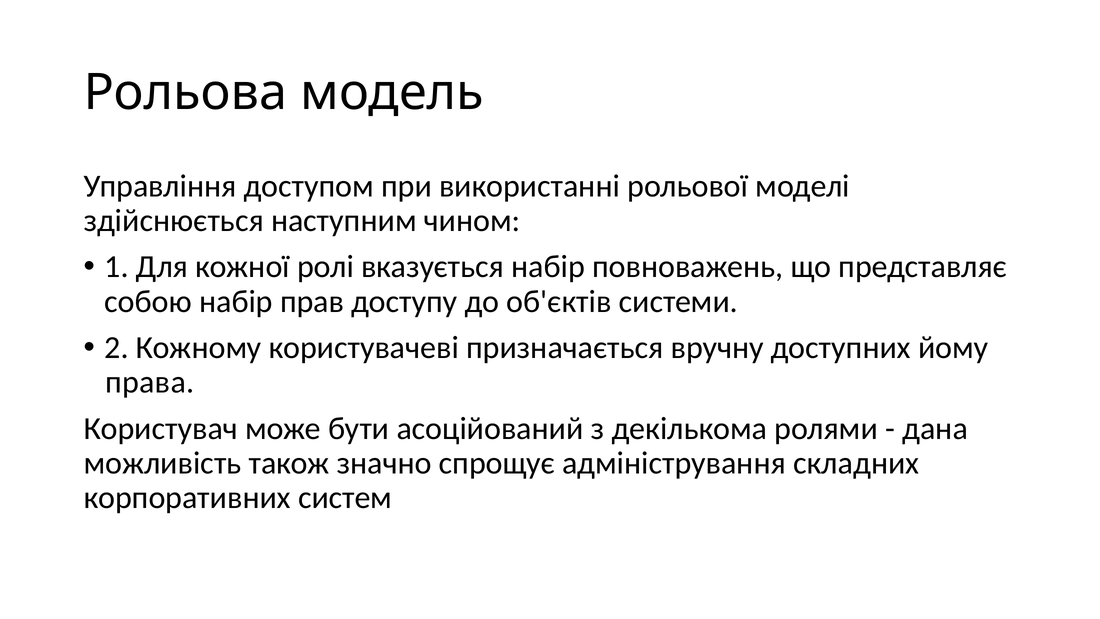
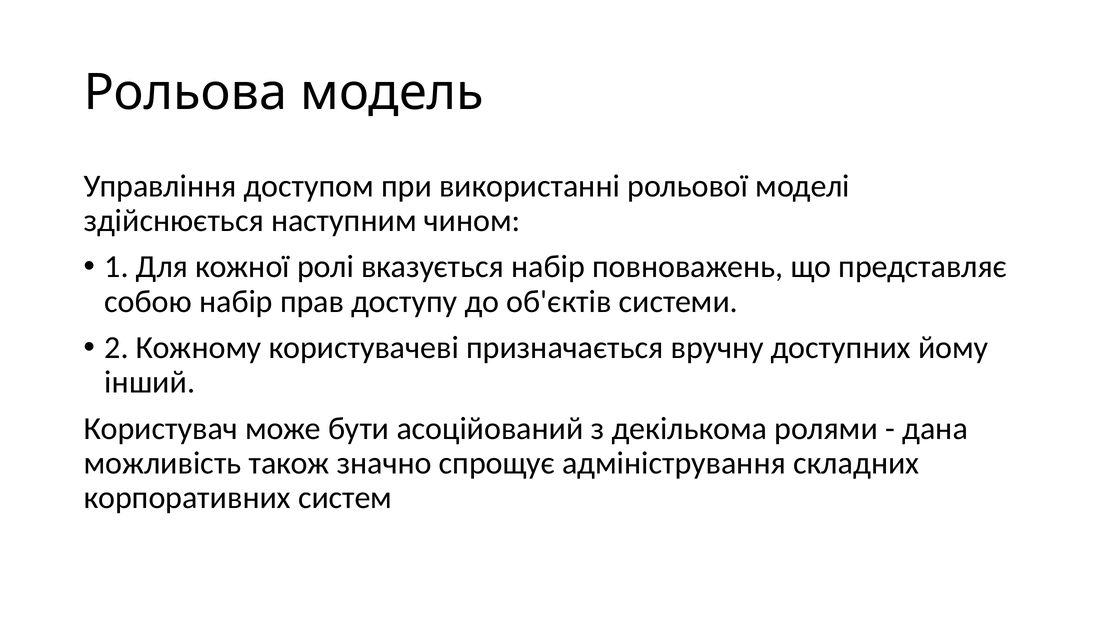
права: права -> інший
